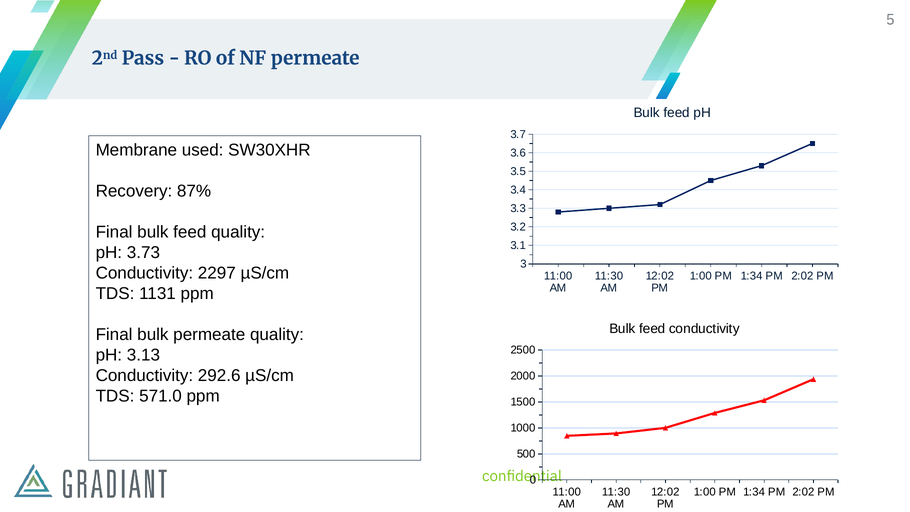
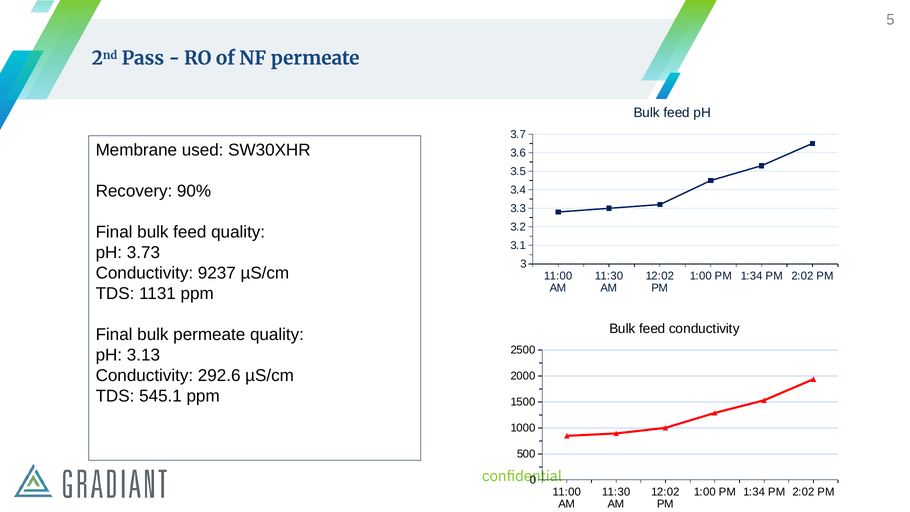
87%: 87% -> 90%
2297: 2297 -> 9237
571.0: 571.0 -> 545.1
